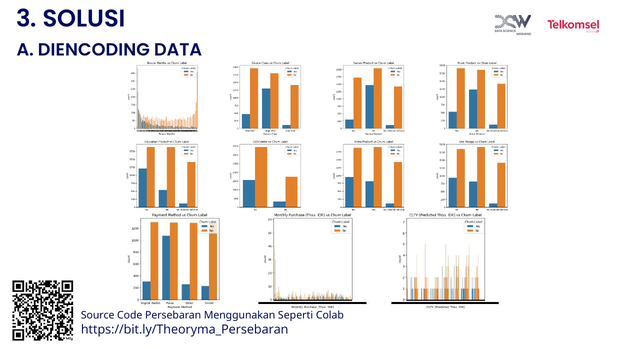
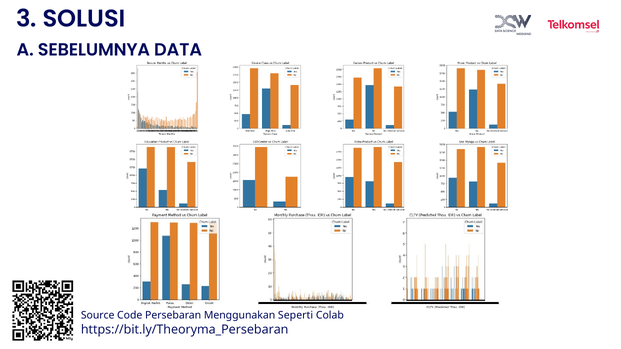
DIENCODING: DIENCODING -> SEBELUMNYA
